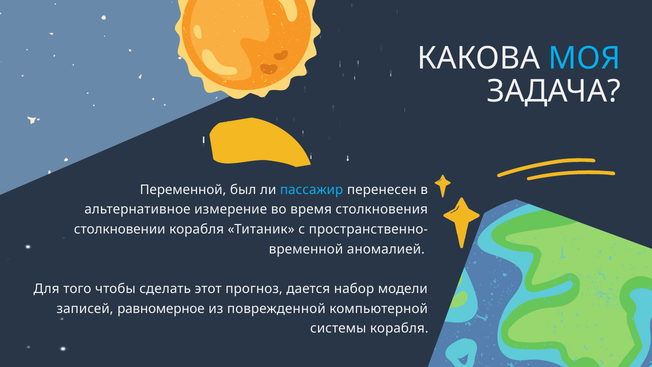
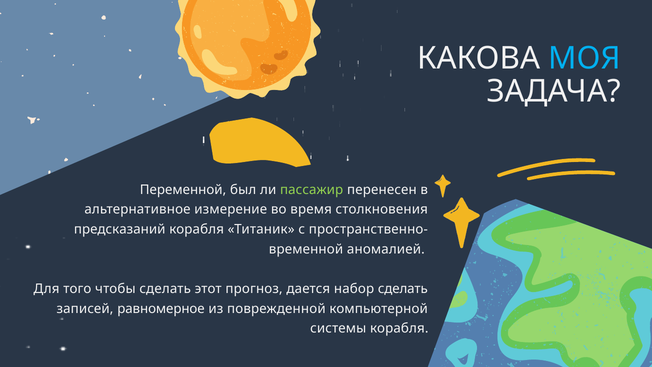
пассажир colour: light blue -> light green
столкновении: столкновении -> предсказаний
набор модели: модели -> сделать
